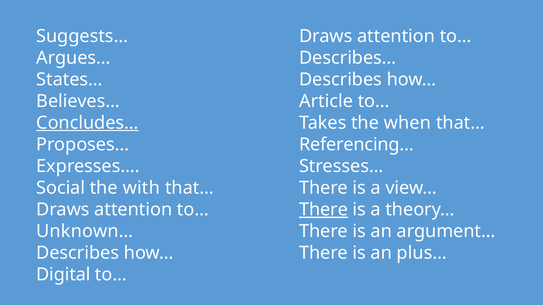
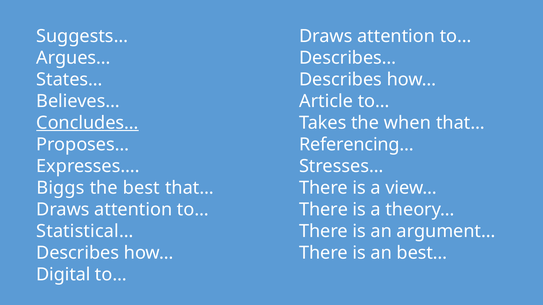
Social: Social -> Biggs
with: with -> best
There at (324, 210) underline: present -> none
Unknown…: Unknown… -> Statistical…
plus…: plus… -> best…
